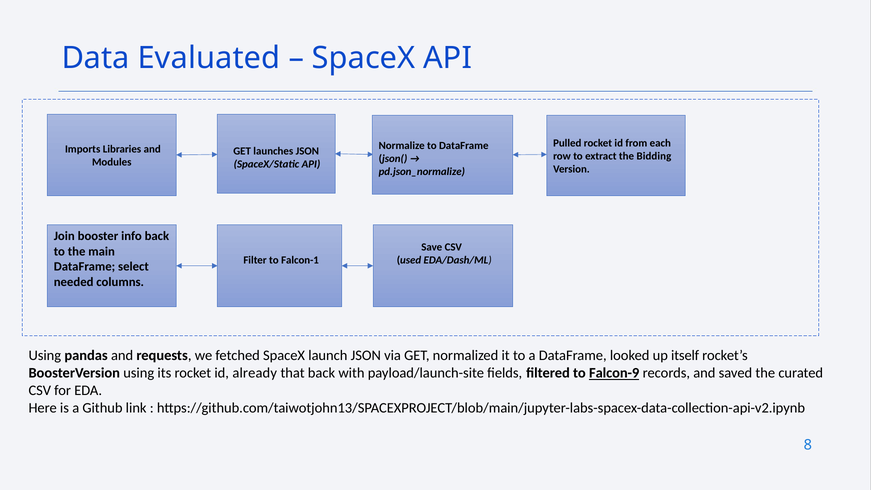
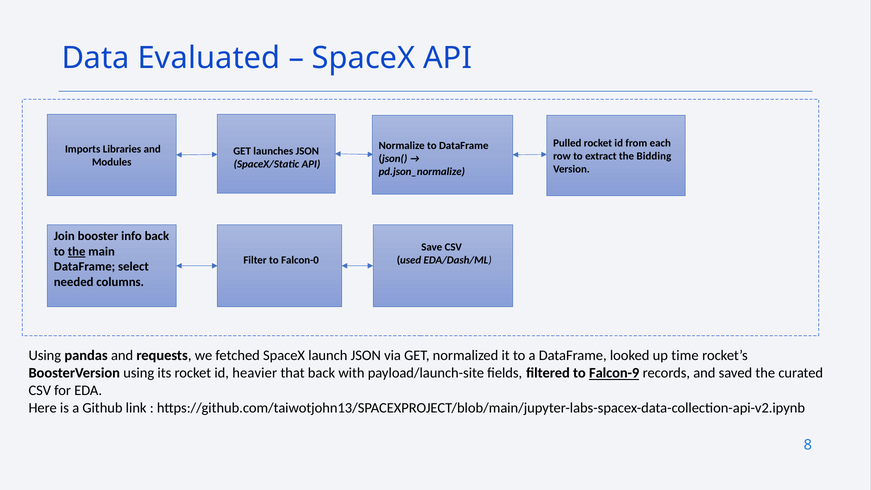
the at (77, 251) underline: none -> present
Falcon-1: Falcon-1 -> Falcon-0
itself: itself -> time
already: already -> heavier
